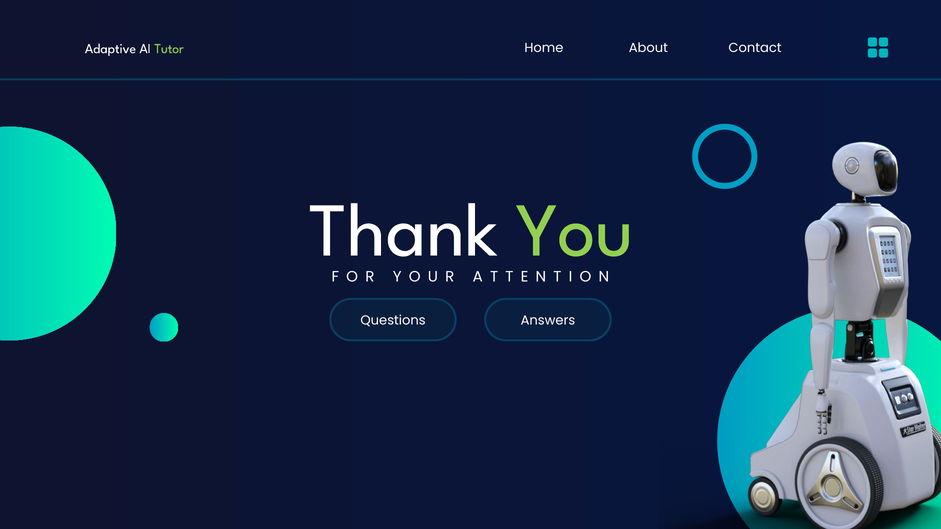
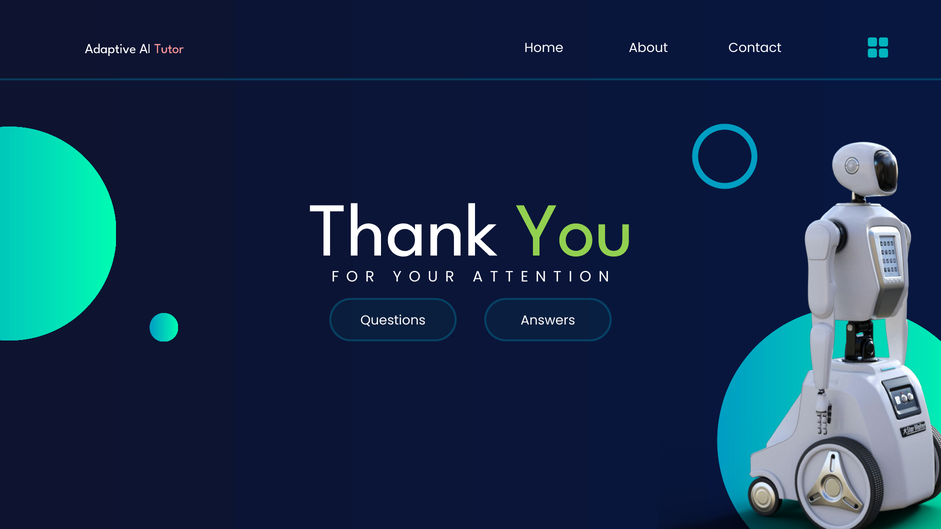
Tutor colour: light green -> pink
